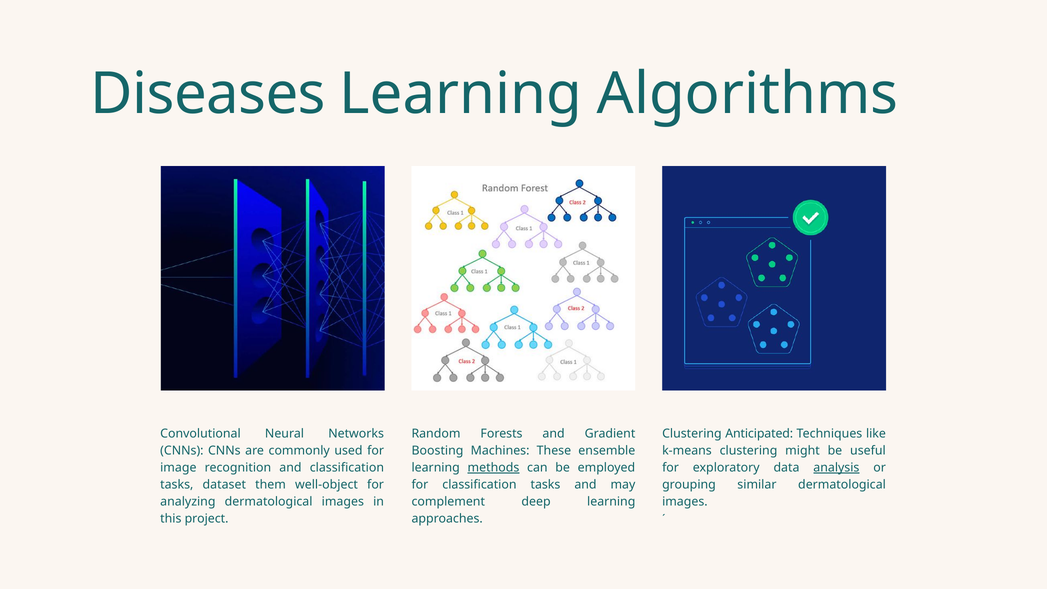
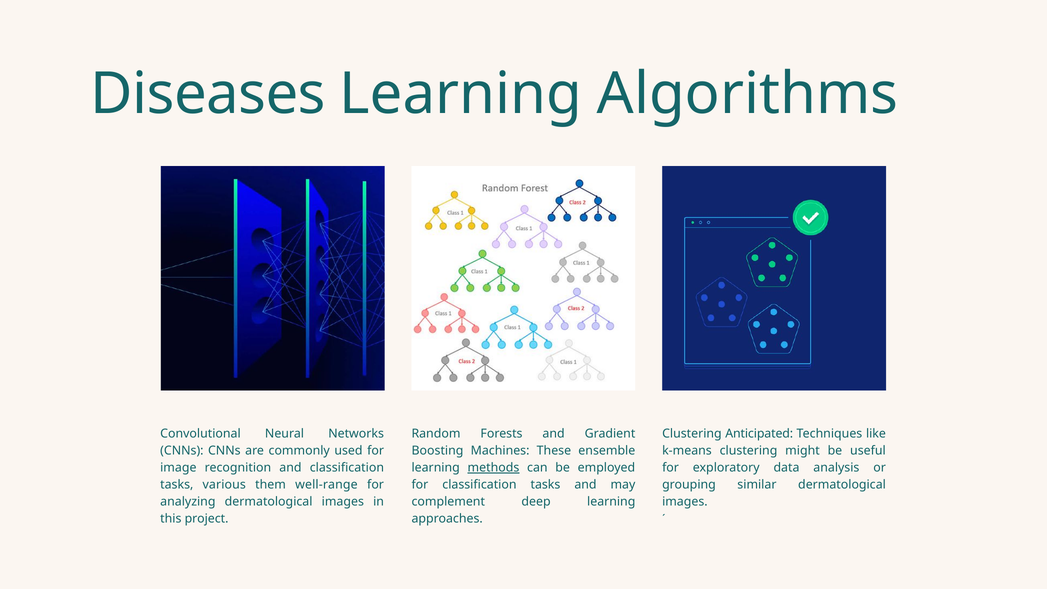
analysis underline: present -> none
dataset: dataset -> various
well-object: well-object -> well-range
